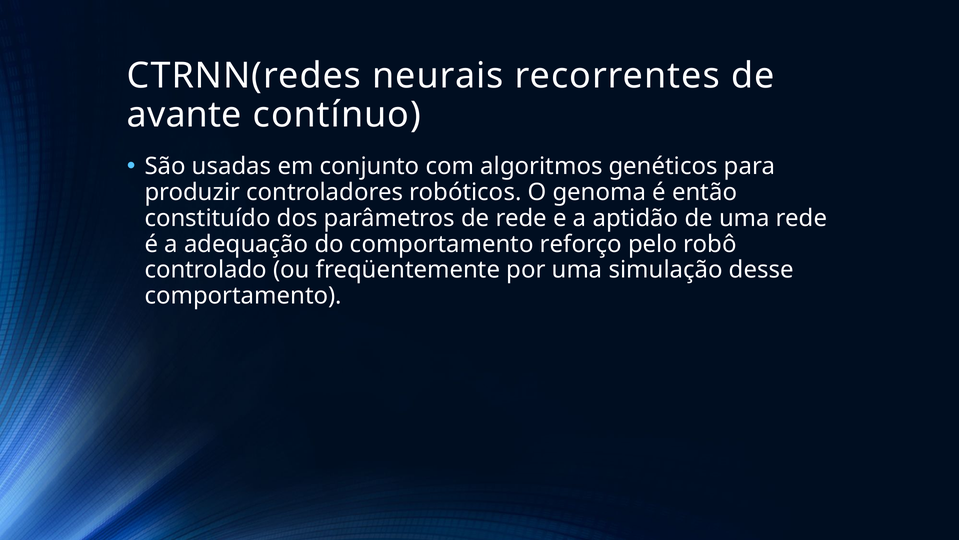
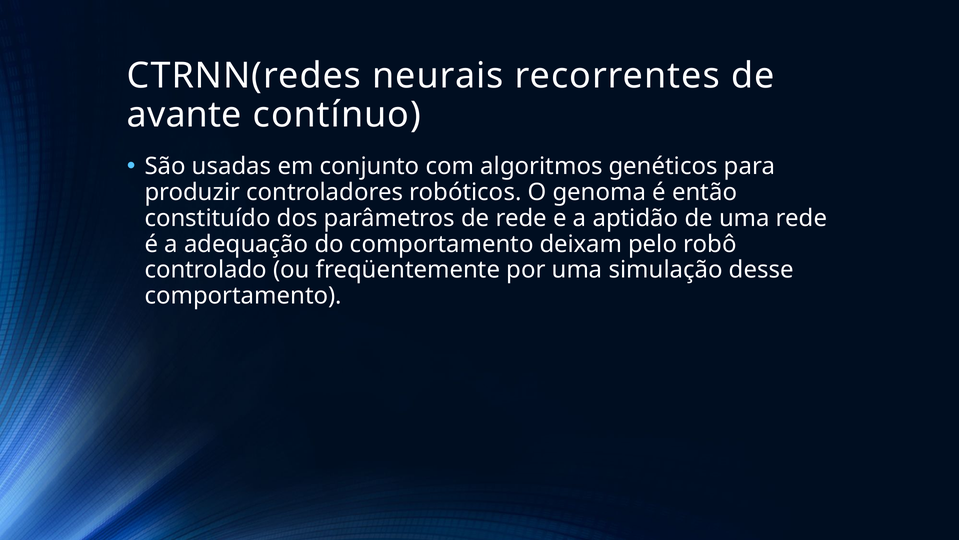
reforço: reforço -> deixam
